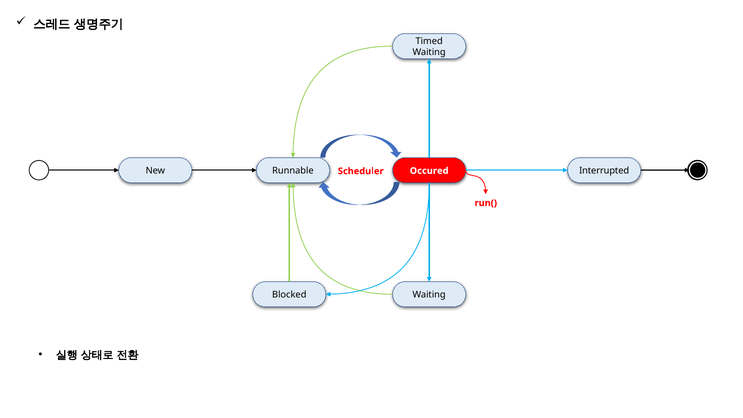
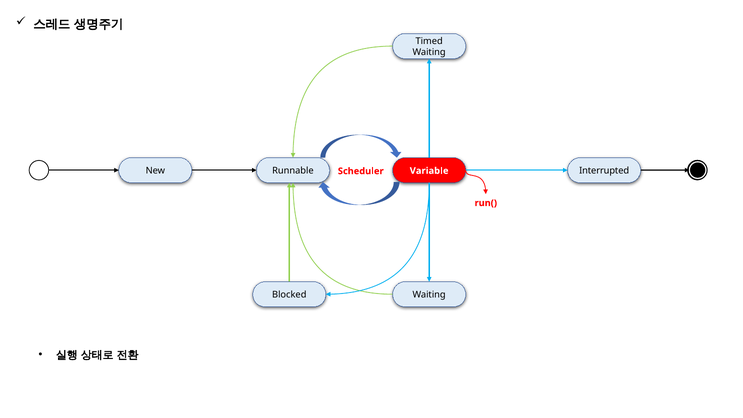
Occured: Occured -> Variable
